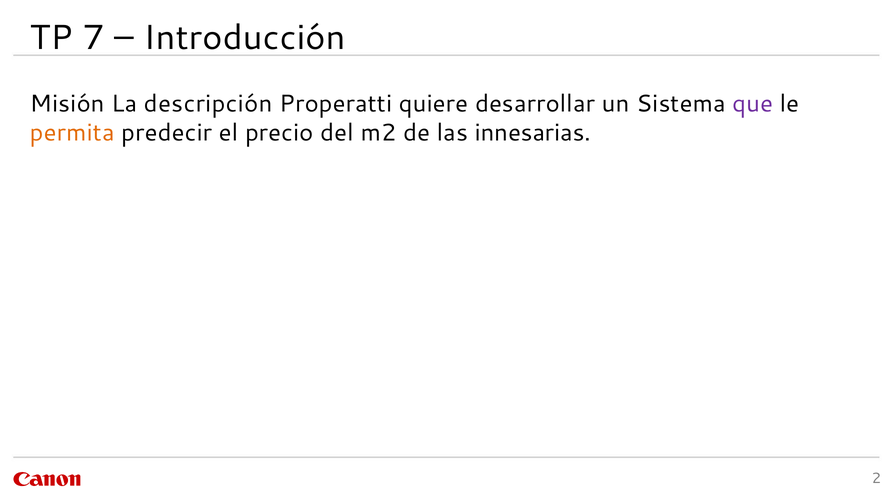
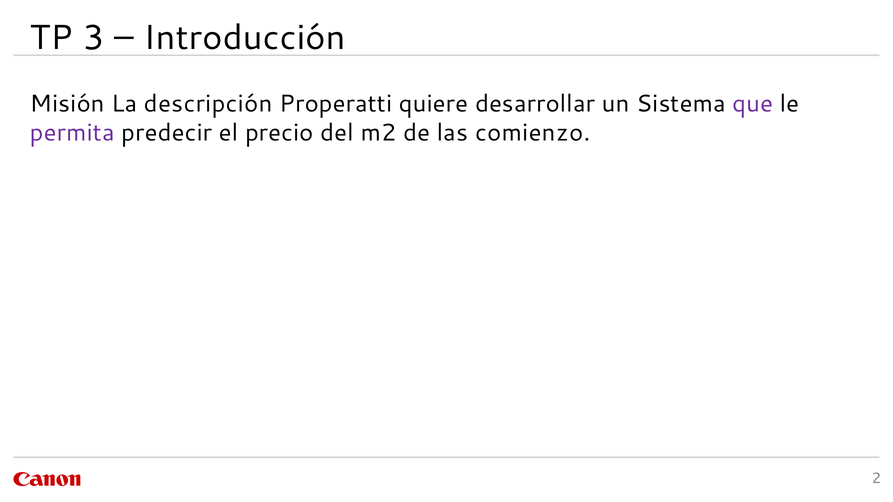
7: 7 -> 3
permita colour: orange -> purple
innesarias: innesarias -> comienzo
